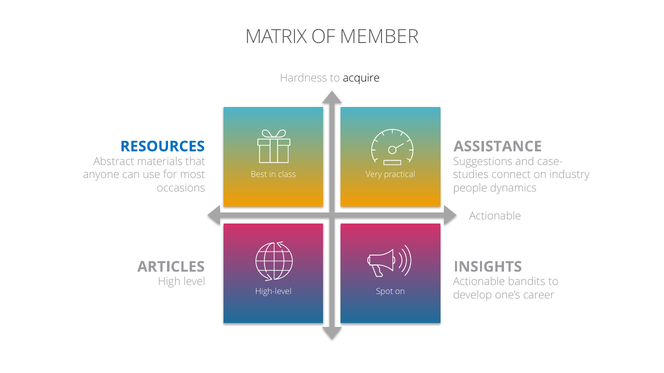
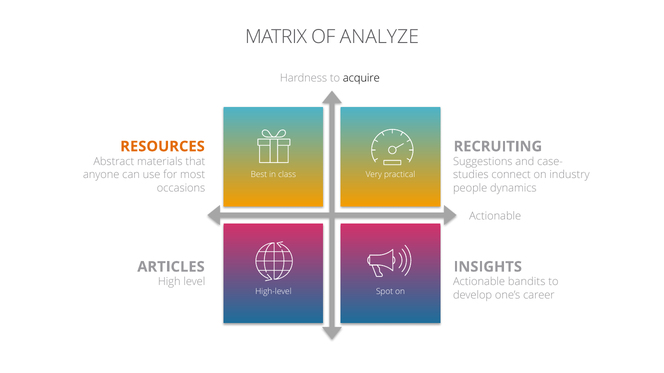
MEMBER: MEMBER -> ANALYZE
RESOURCES colour: blue -> orange
ASSISTANCE: ASSISTANCE -> RECRUITING
